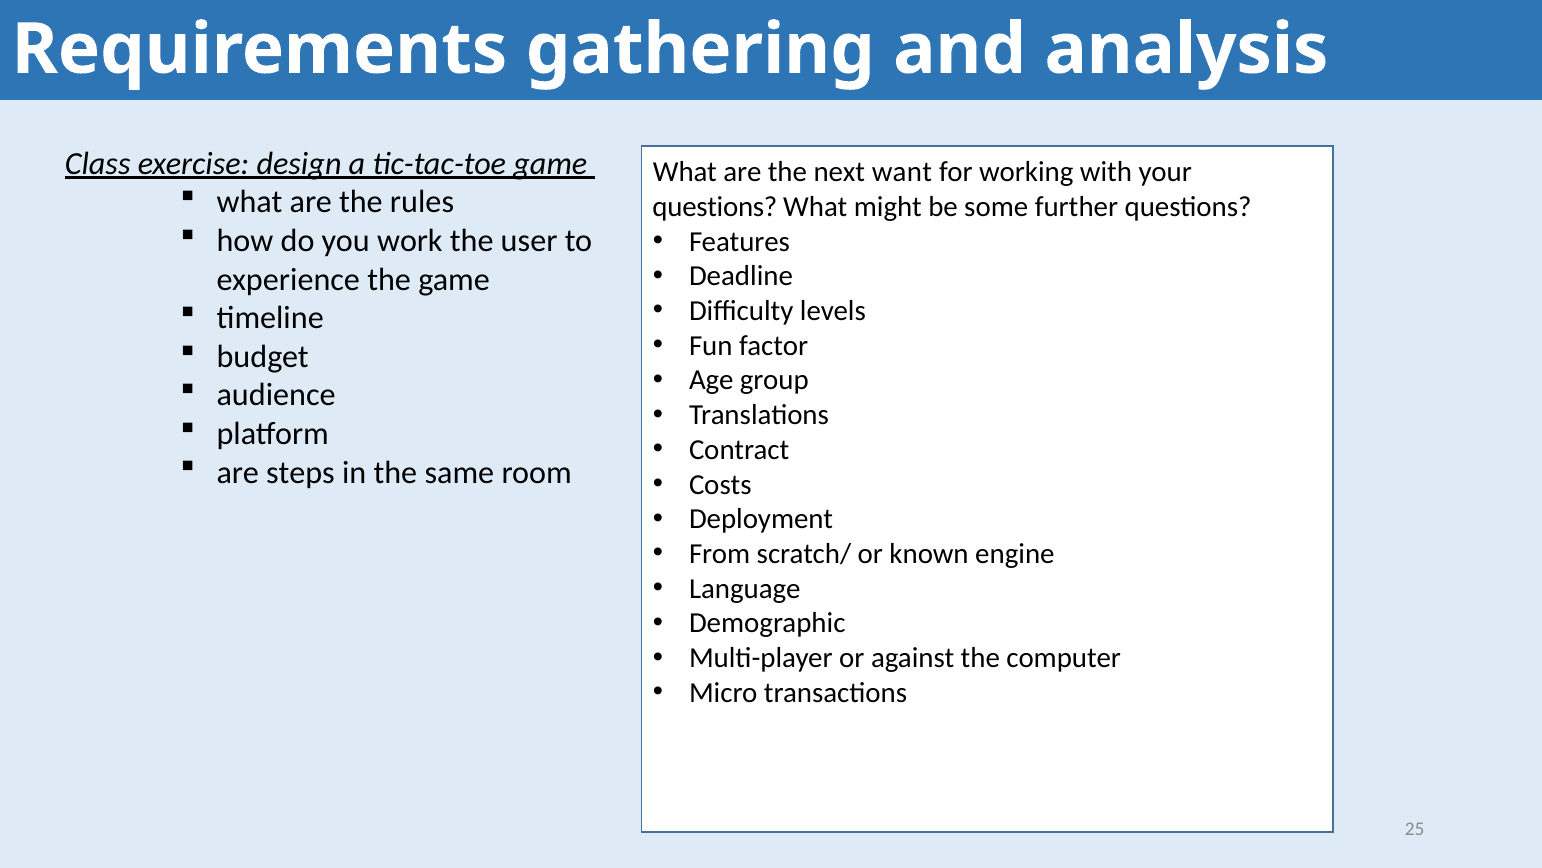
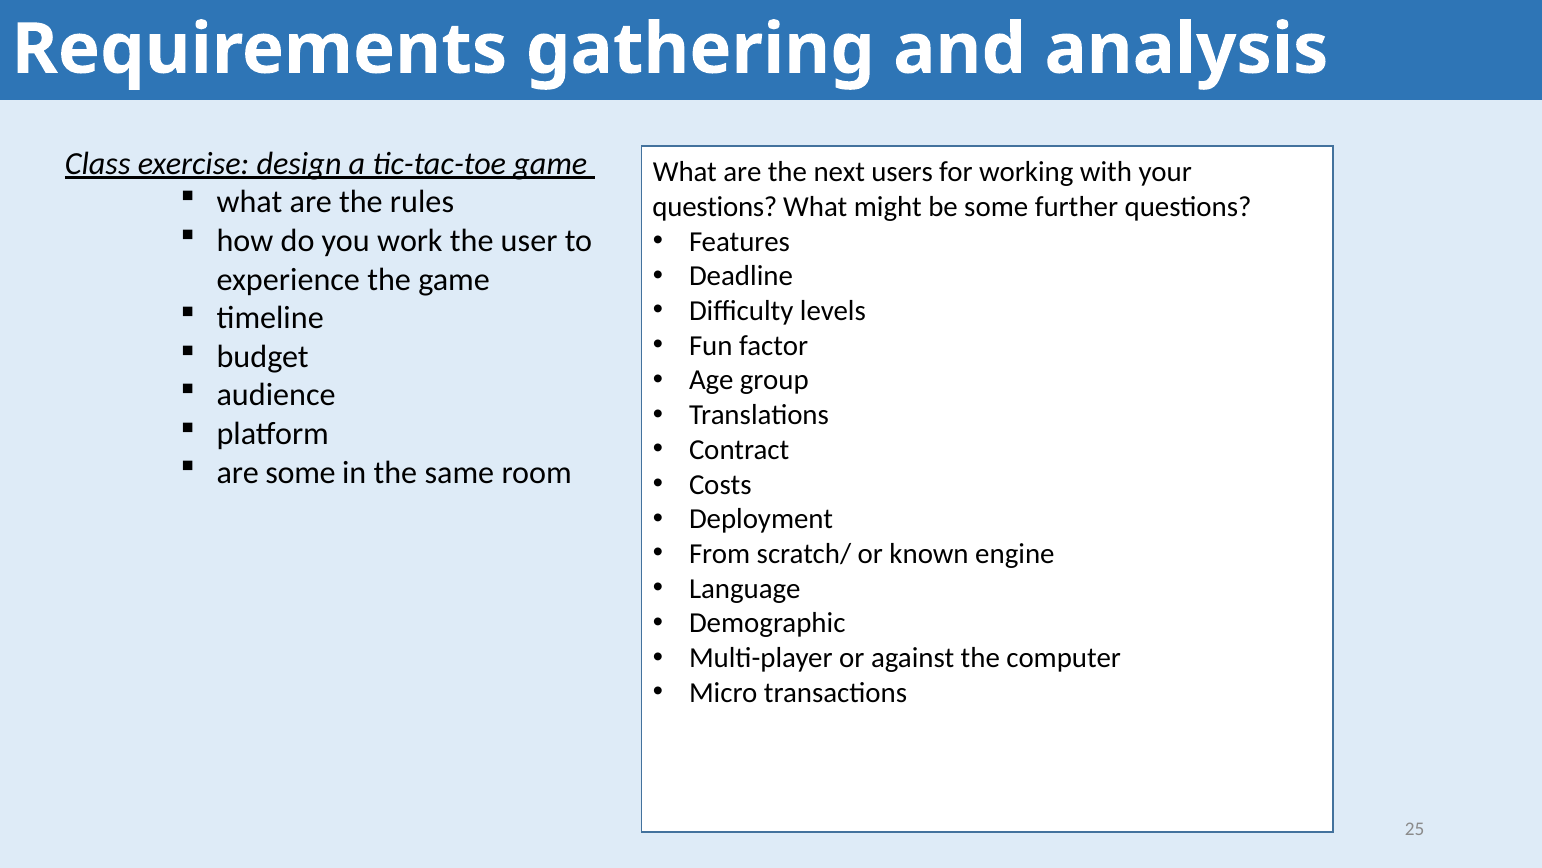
want: want -> users
are steps: steps -> some
